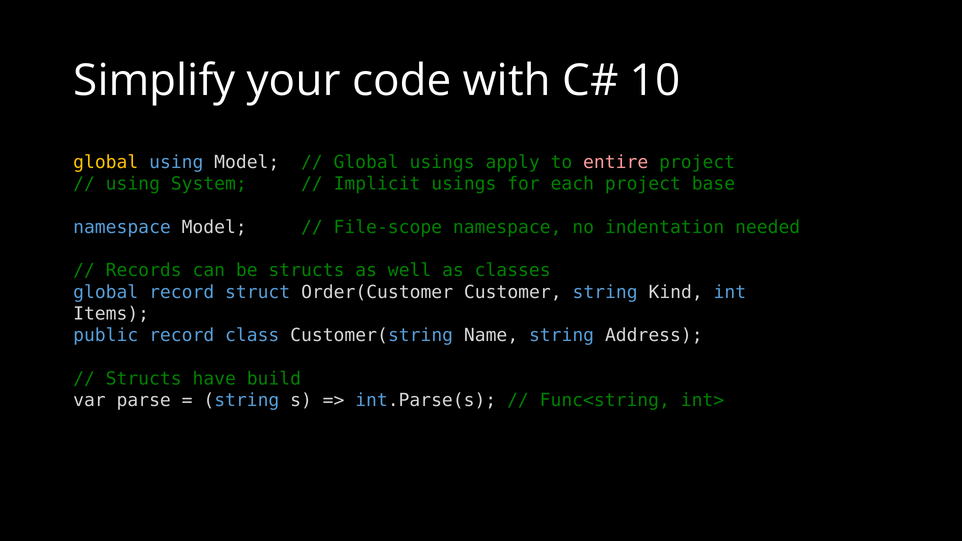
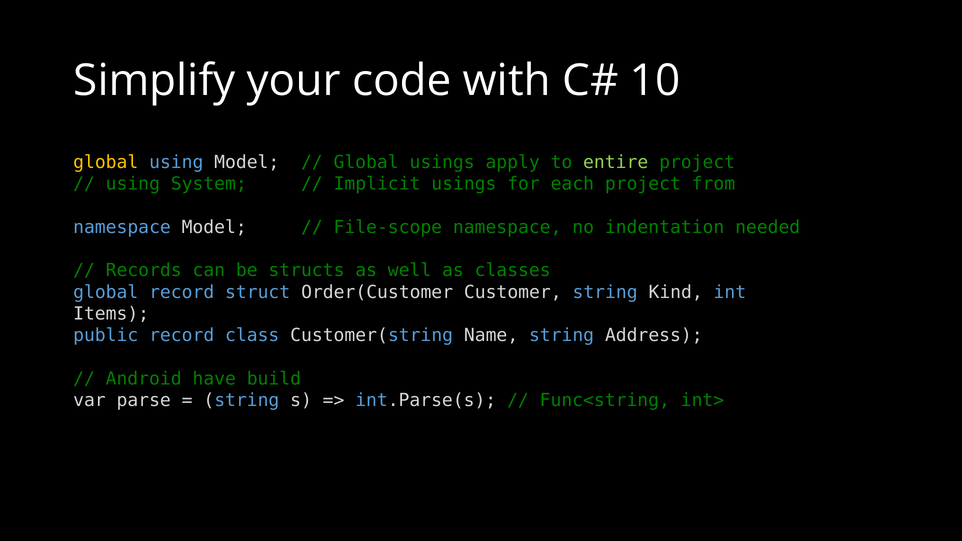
entire colour: pink -> light green
base: base -> from
Structs at (144, 379): Structs -> Android
